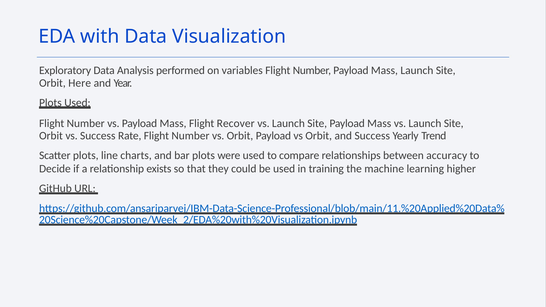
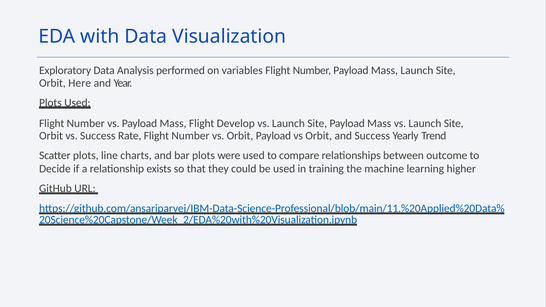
Recover: Recover -> Develop
accuracy: accuracy -> outcome
